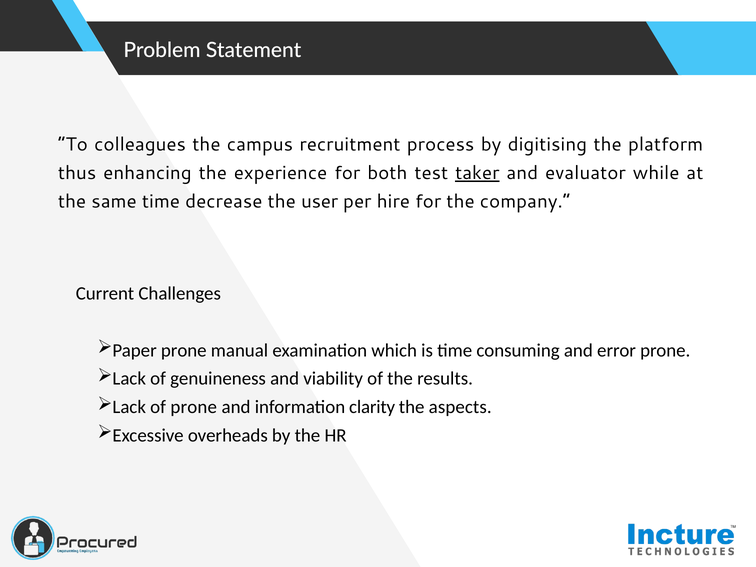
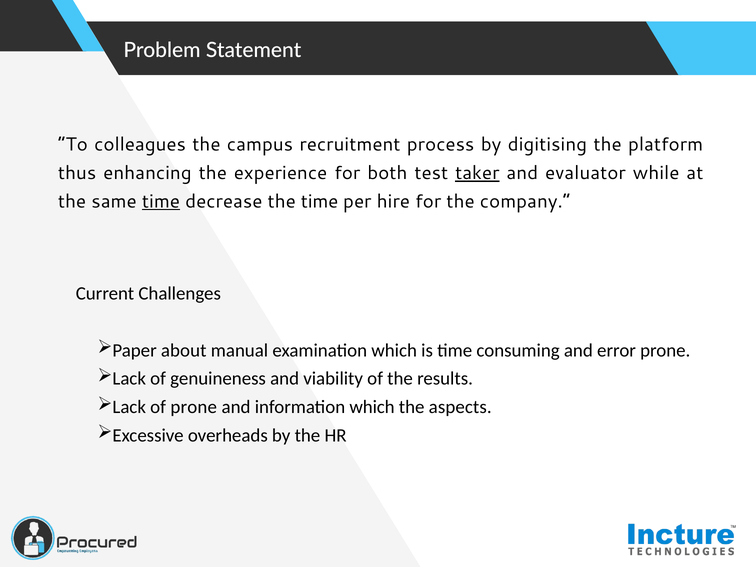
time at (161, 201) underline: none -> present
the user: user -> time
Paper prone: prone -> about
information clarity: clarity -> which
